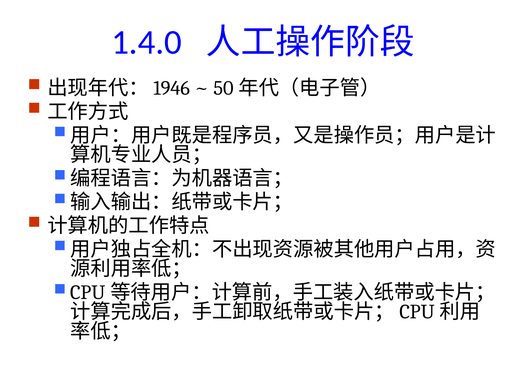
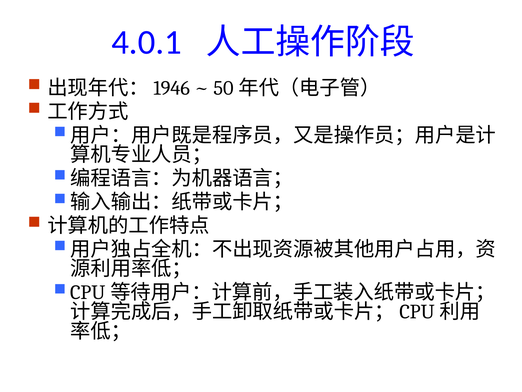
1.4.0: 1.4.0 -> 4.0.1
